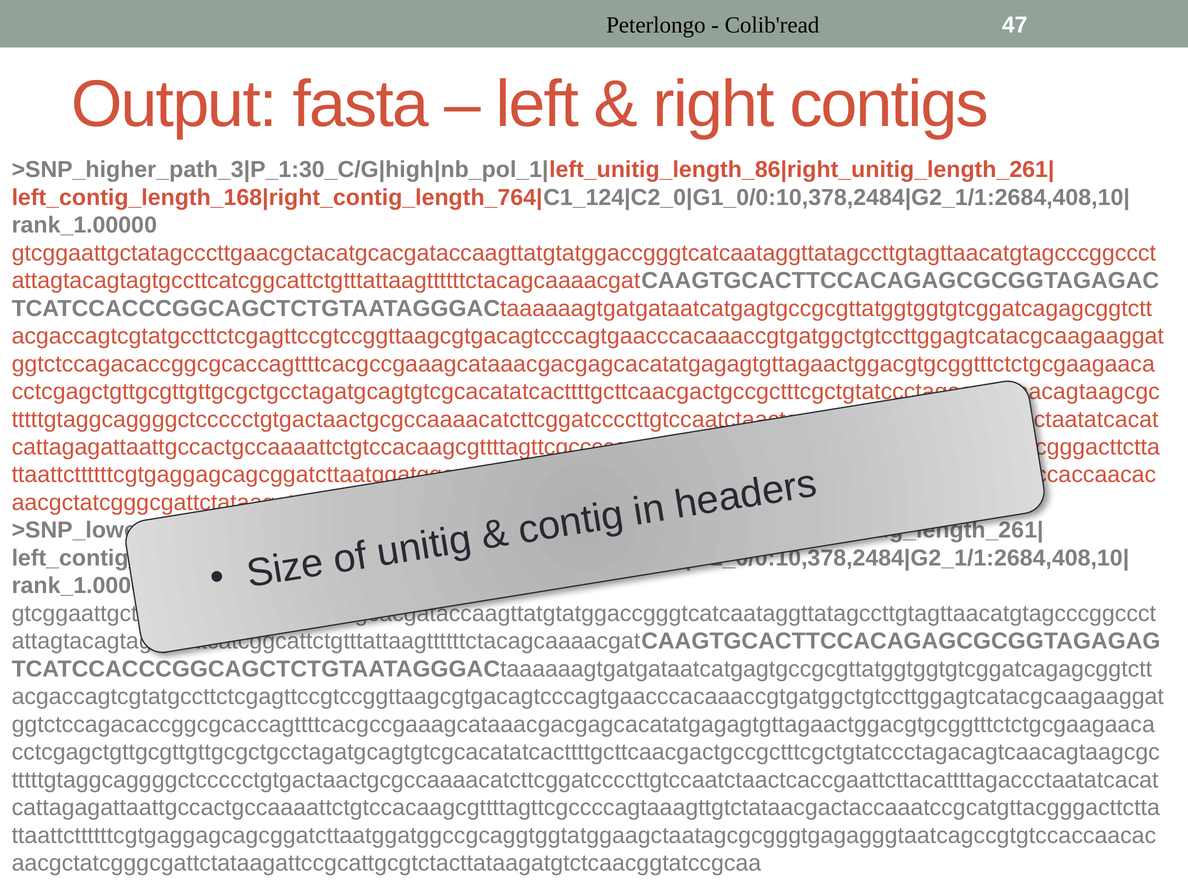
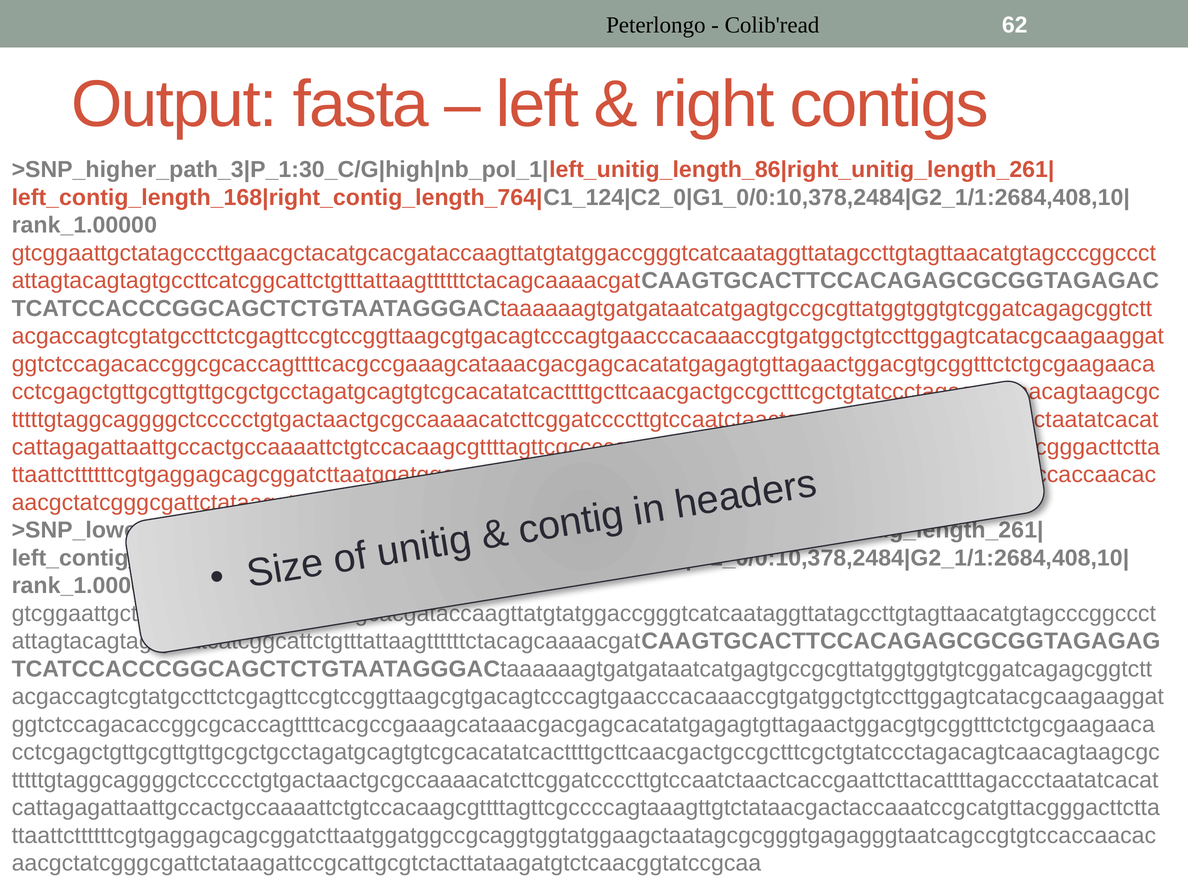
47: 47 -> 62
